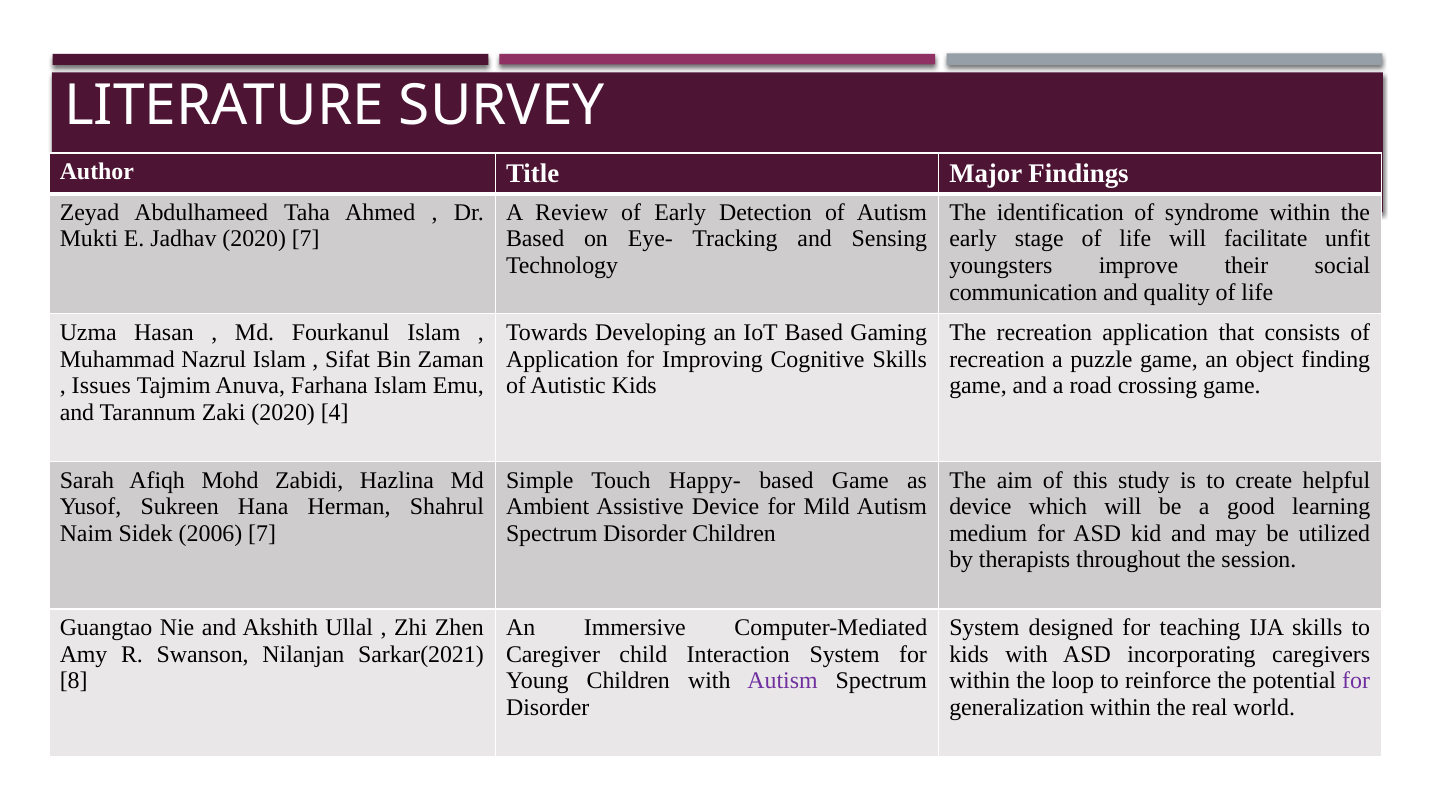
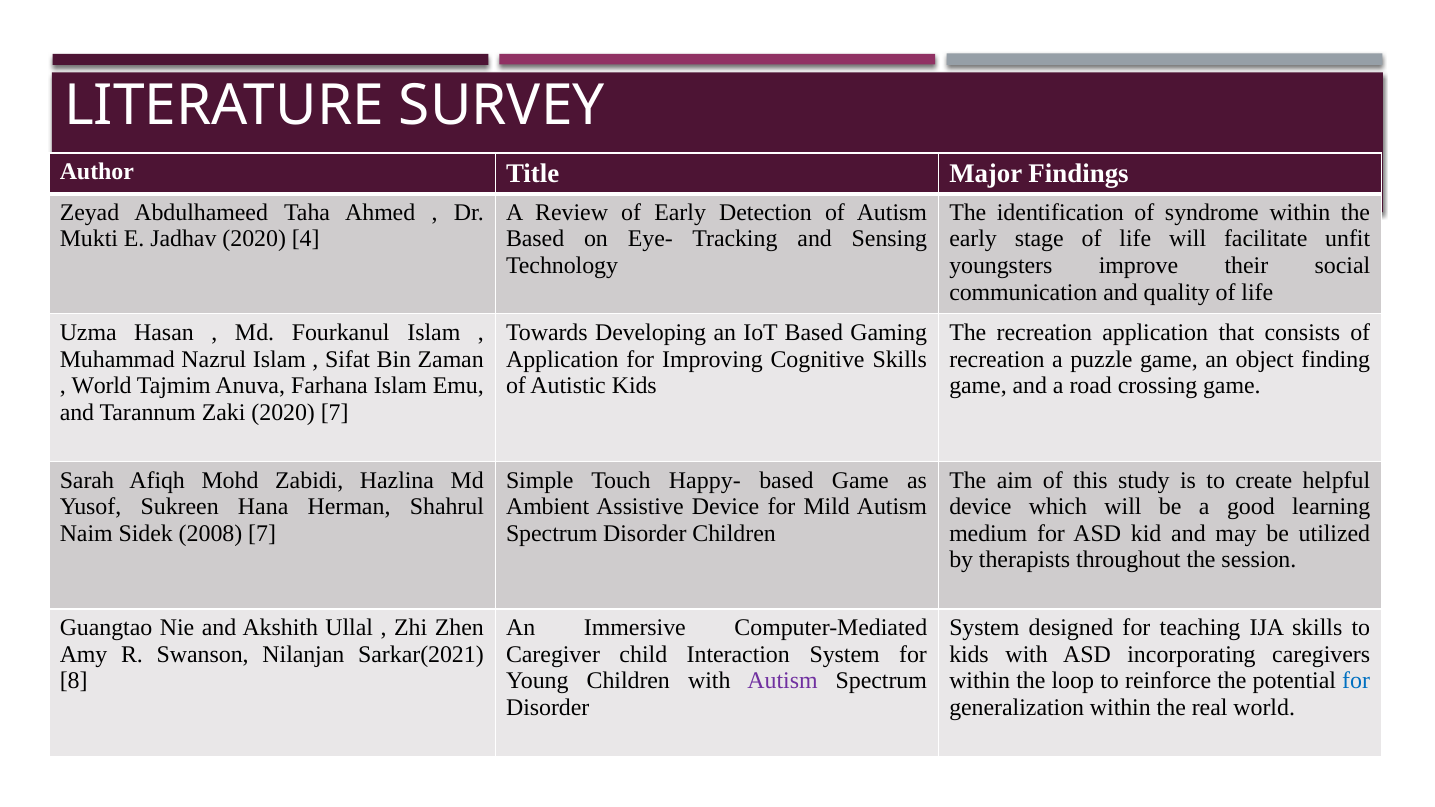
2020 7: 7 -> 4
Issues at (101, 386): Issues -> World
2020 4: 4 -> 7
2006: 2006 -> 2008
for at (1356, 681) colour: purple -> blue
